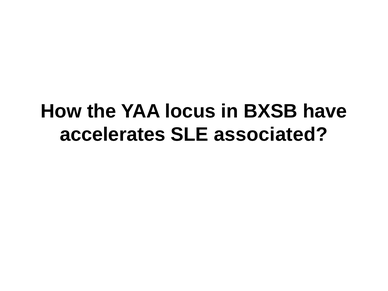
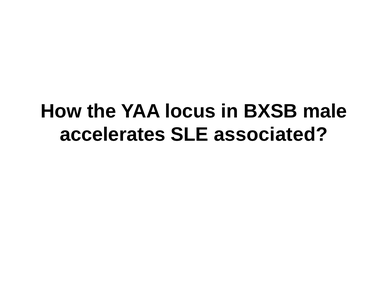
have: have -> male
